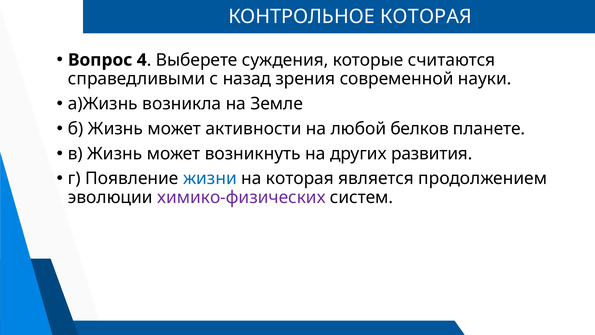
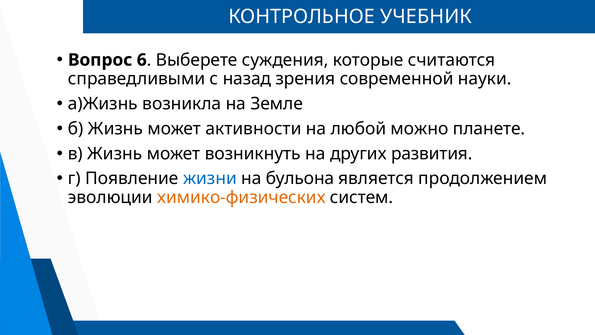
КОНТРОЛЬНОЕ КОТОРАЯ: КОТОРАЯ -> УЧЕБНИК
4: 4 -> 6
белков: белков -> можно
на которая: которая -> бульона
химико-физических colour: purple -> orange
